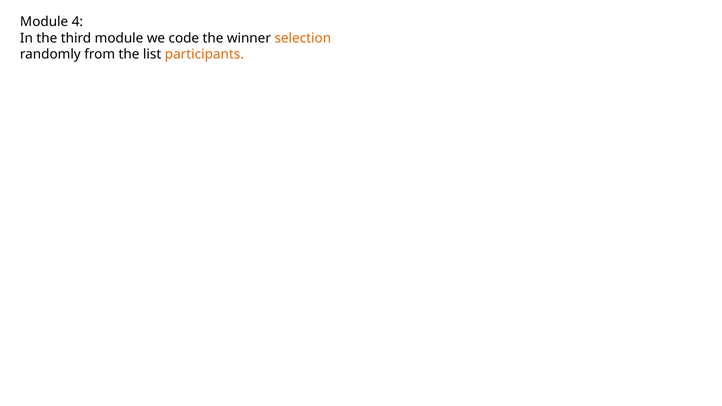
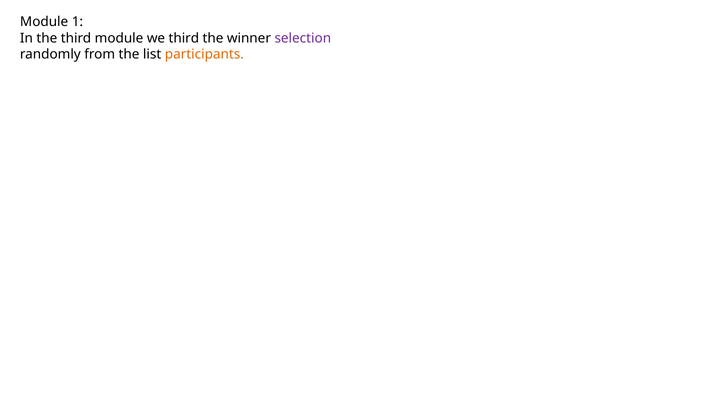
4: 4 -> 1
we code: code -> third
selection colour: orange -> purple
